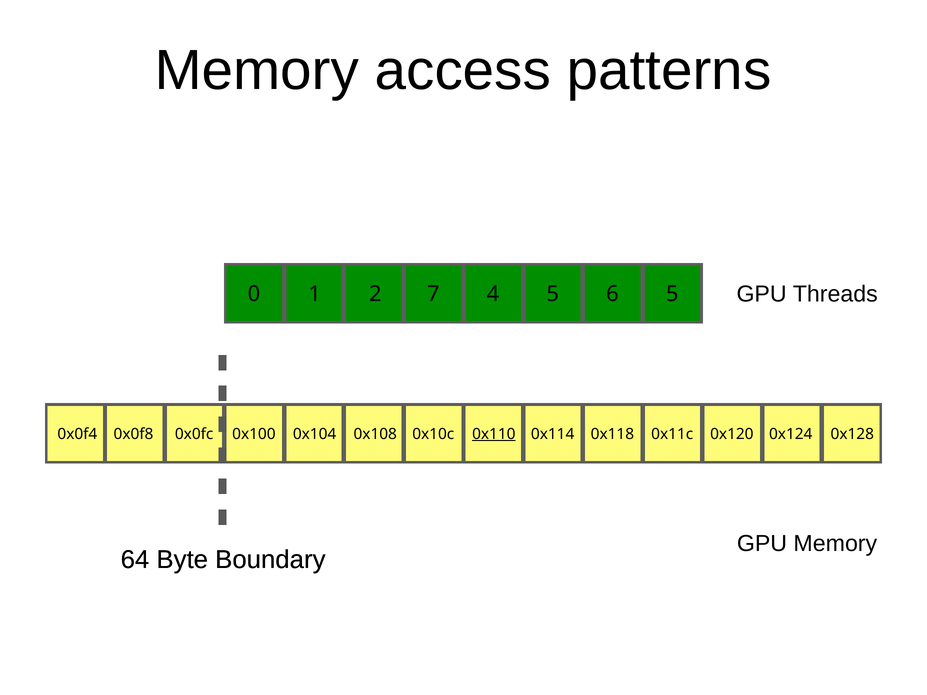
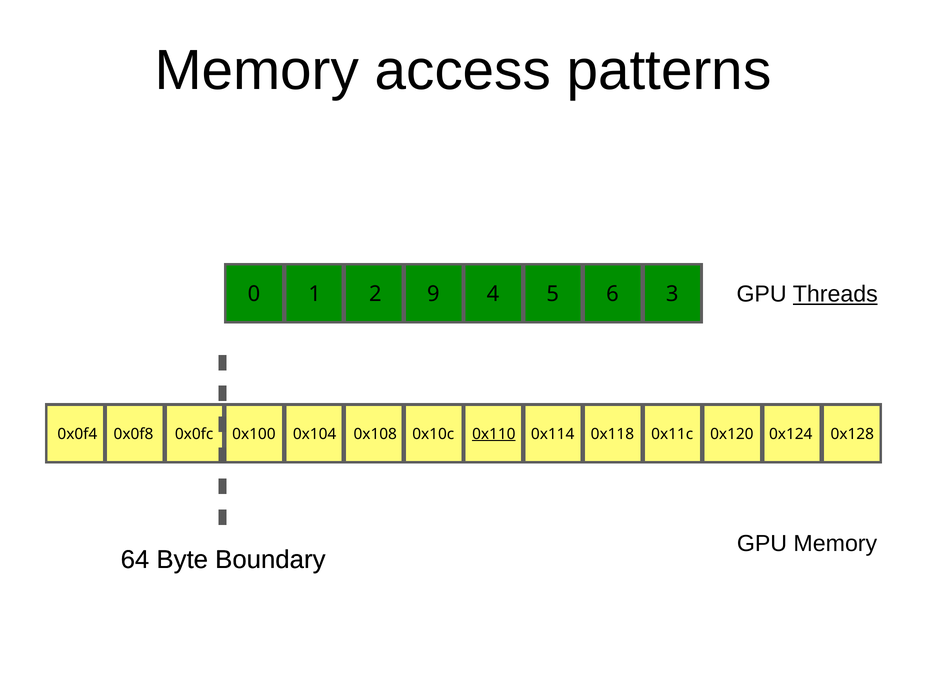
7: 7 -> 9
6 5: 5 -> 3
Threads underline: none -> present
